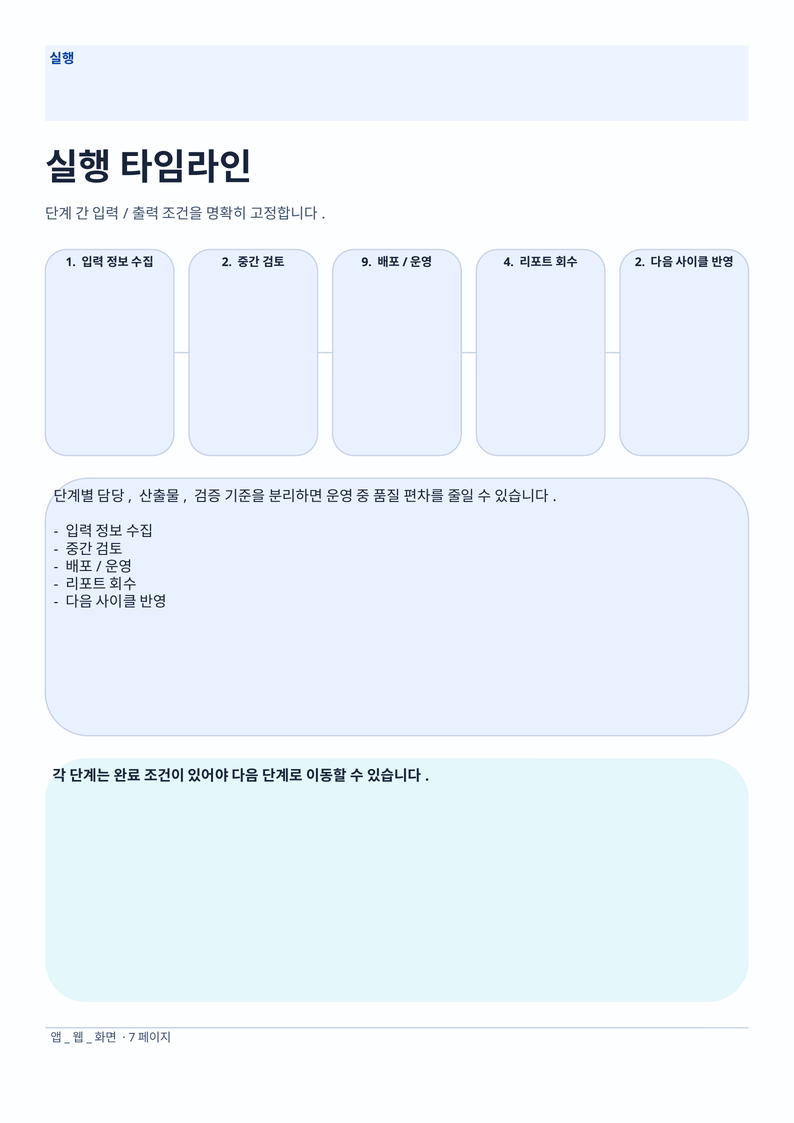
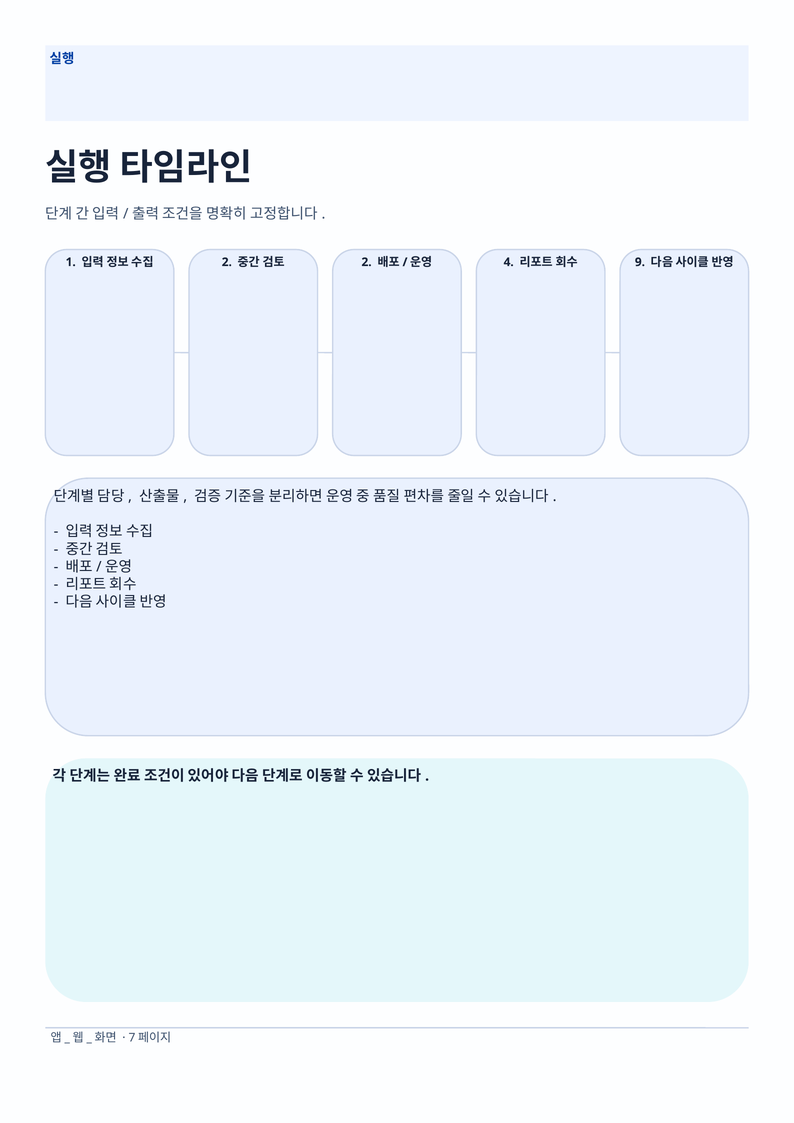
9 at (367, 262): 9 -> 2
2 at (640, 262): 2 -> 9
